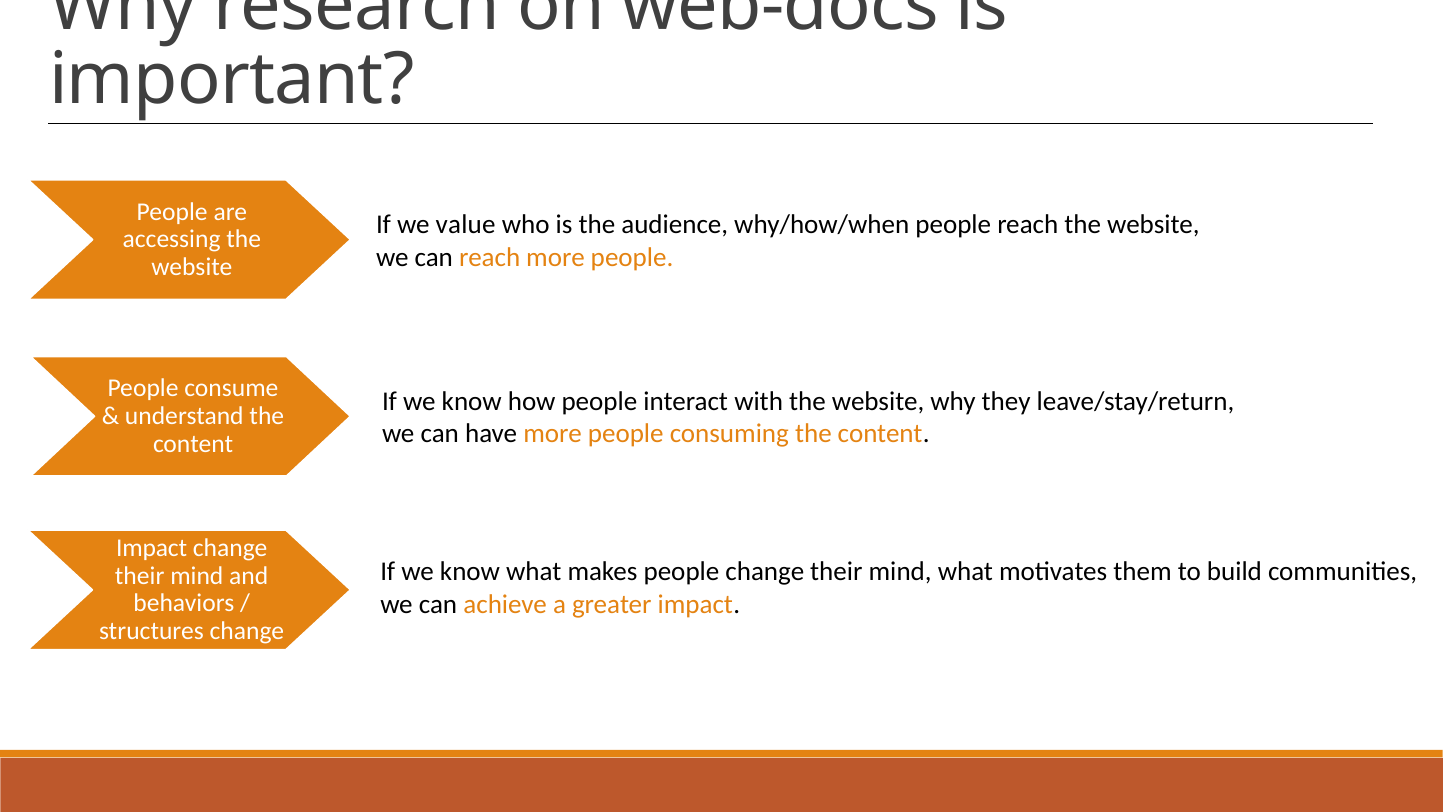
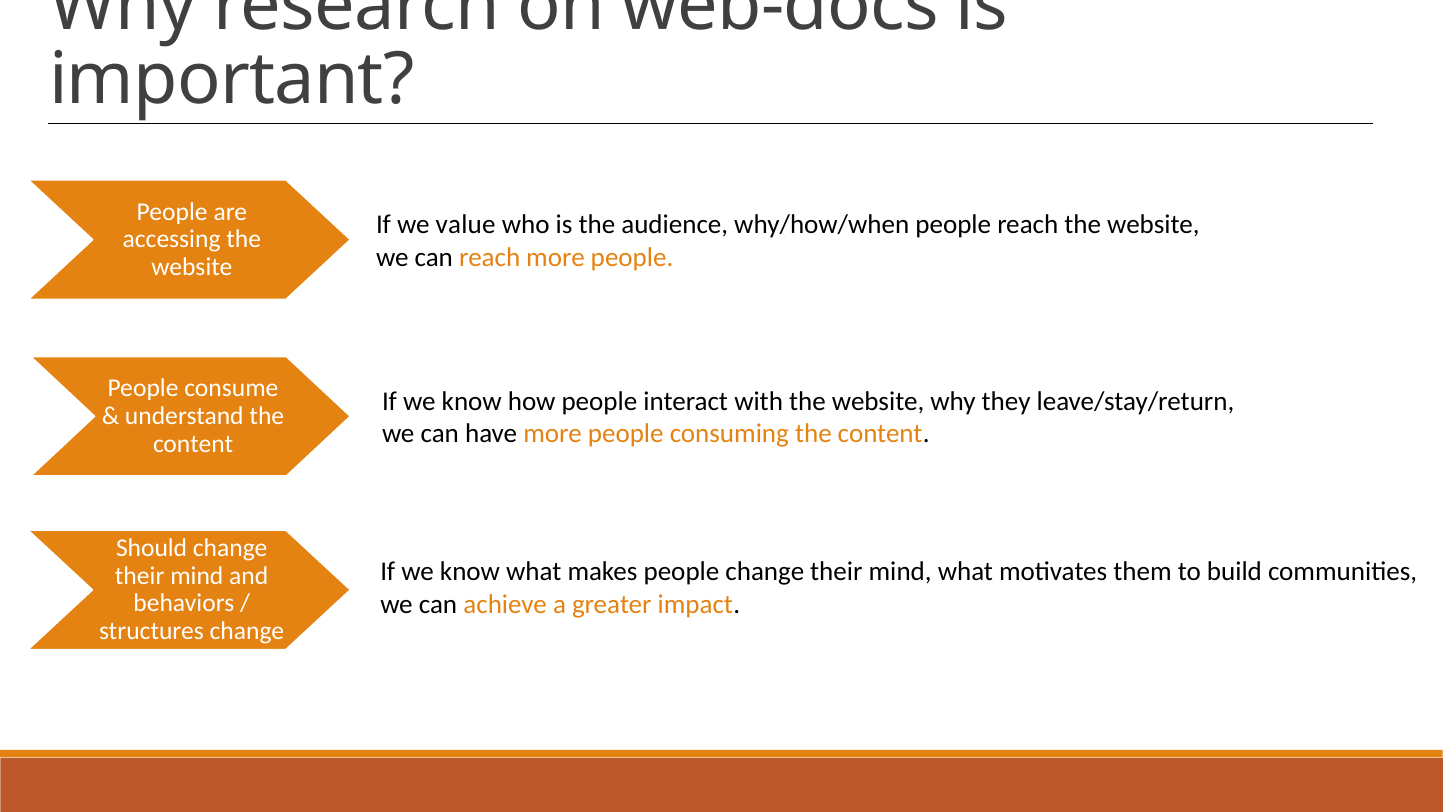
Impact at (152, 548): Impact -> Should
